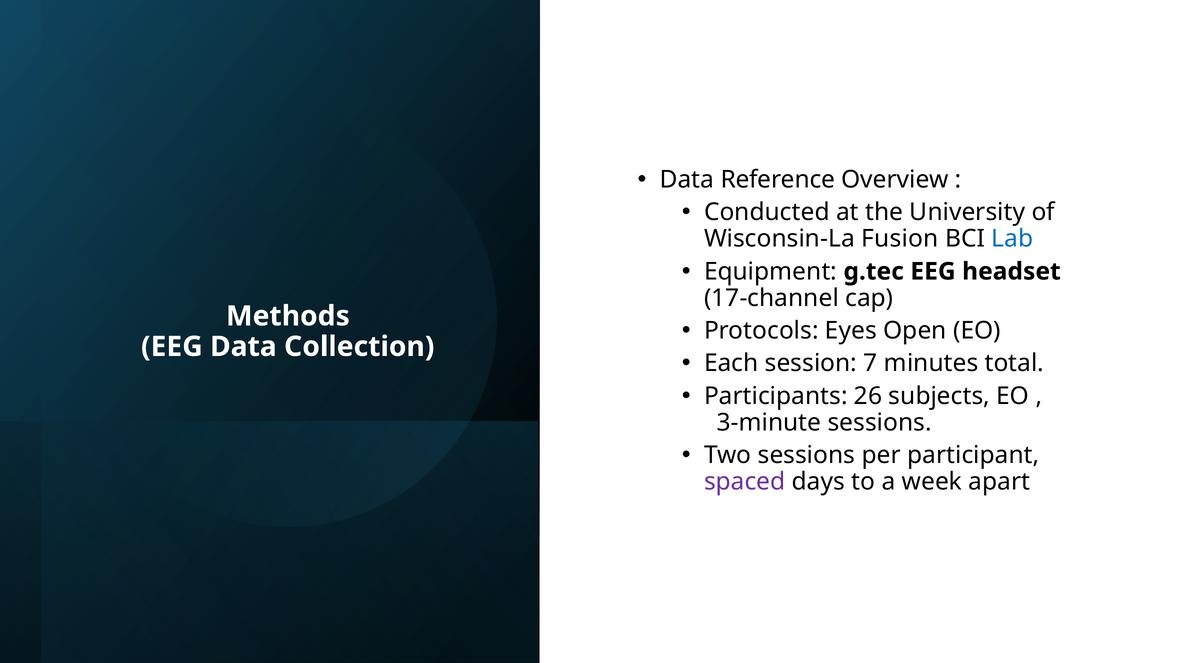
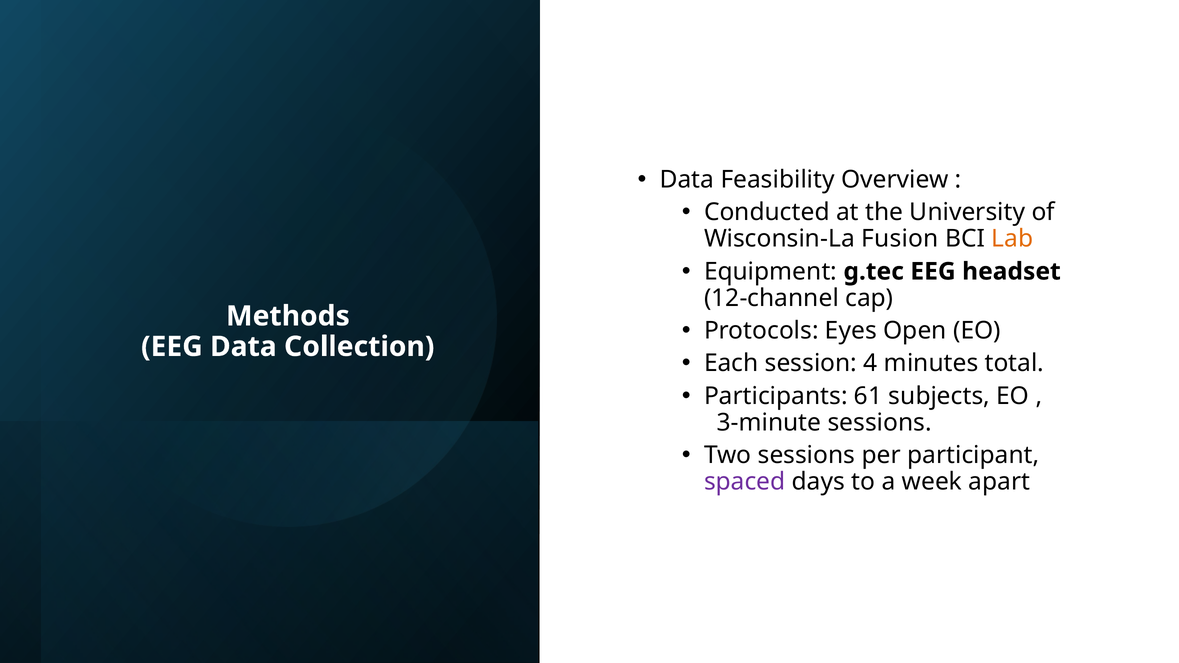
Reference: Reference -> Feasibility
Lab colour: blue -> orange
17-channel: 17-channel -> 12-channel
7: 7 -> 4
26: 26 -> 61
